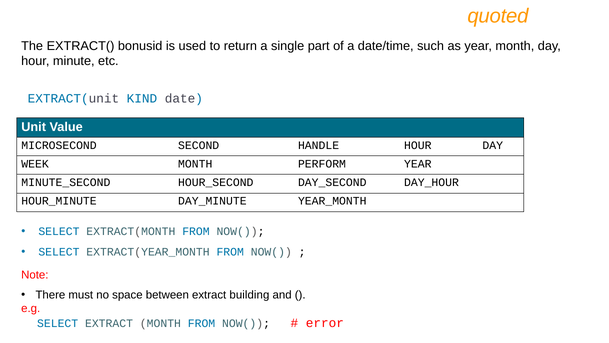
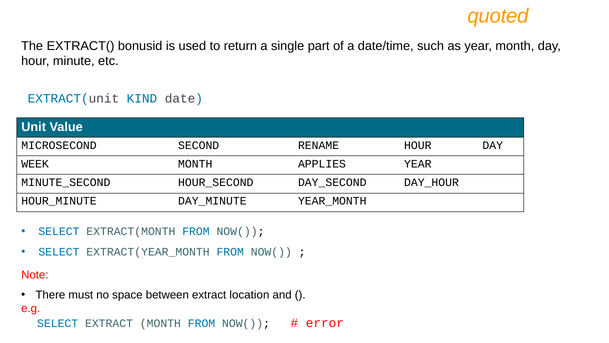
HANDLE: HANDLE -> RENAME
PERFORM: PERFORM -> APPLIES
building: building -> location
